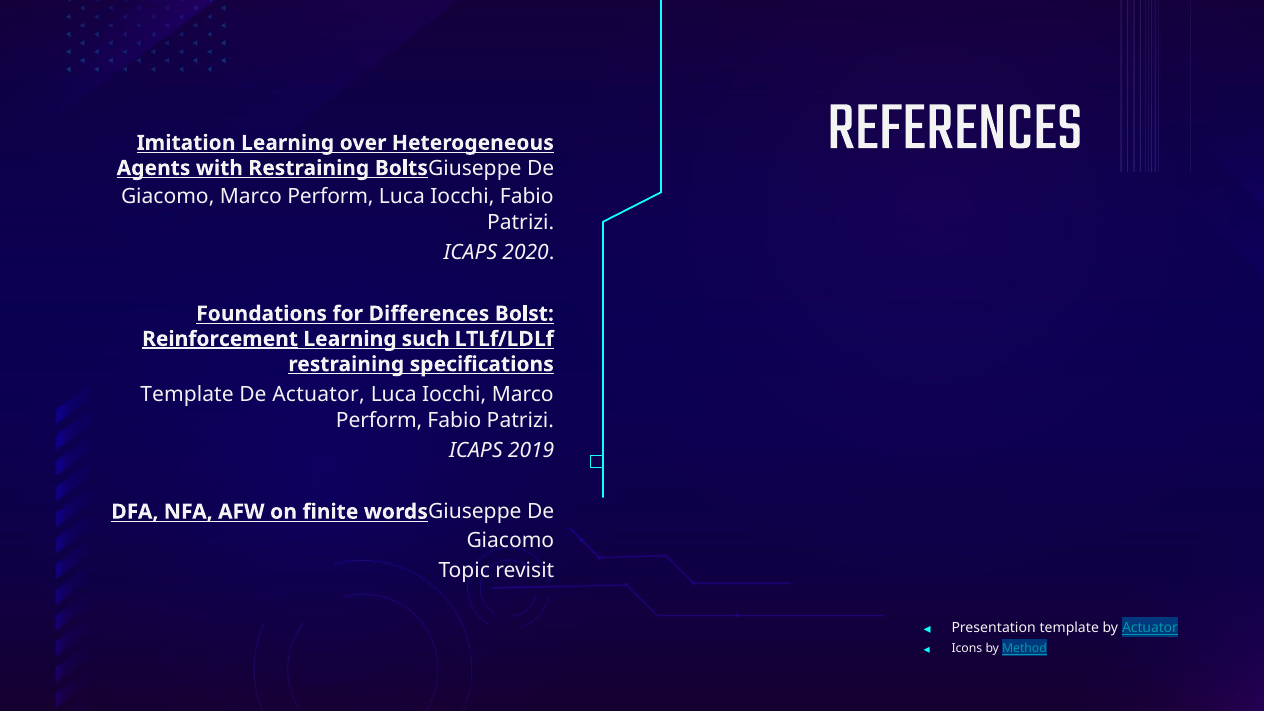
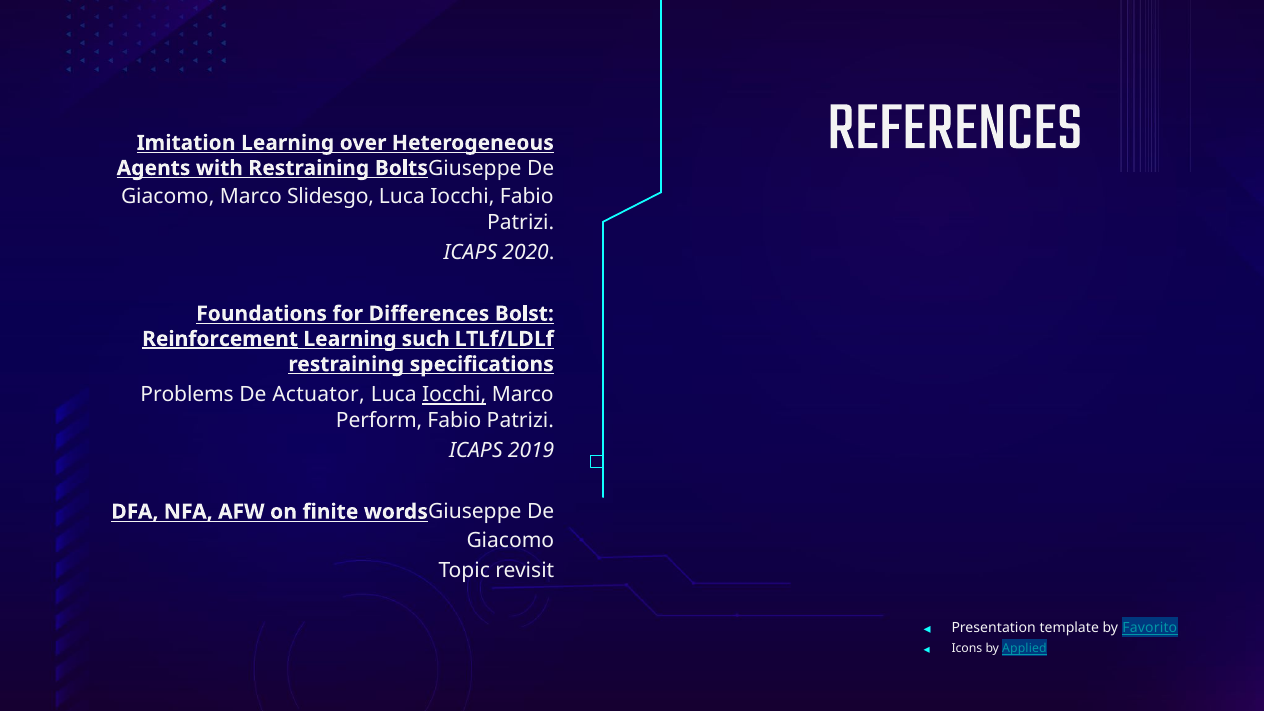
Giacomo Marco Perform: Perform -> Slidesgo
Template at (187, 395): Template -> Problems
Iocchi at (454, 395) underline: none -> present
by Actuator: Actuator -> Favorito
Method: Method -> Applied
